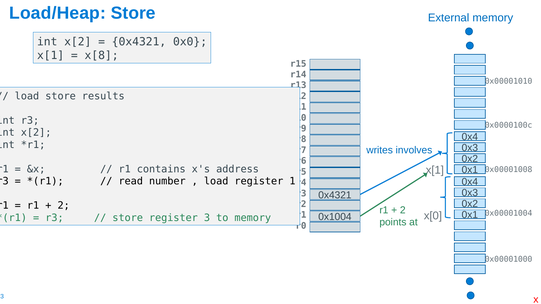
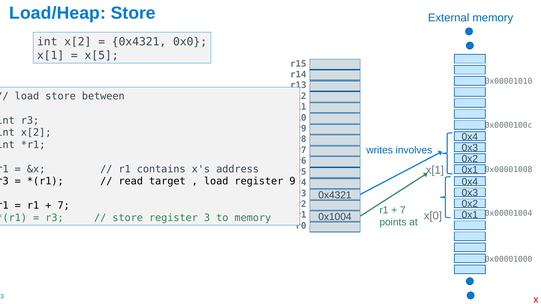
x[8: x[8 -> x[5
results: results -> between
number: number -> target
1: 1 -> 9
2 at (64, 206): 2 -> 7
2 at (403, 210): 2 -> 7
